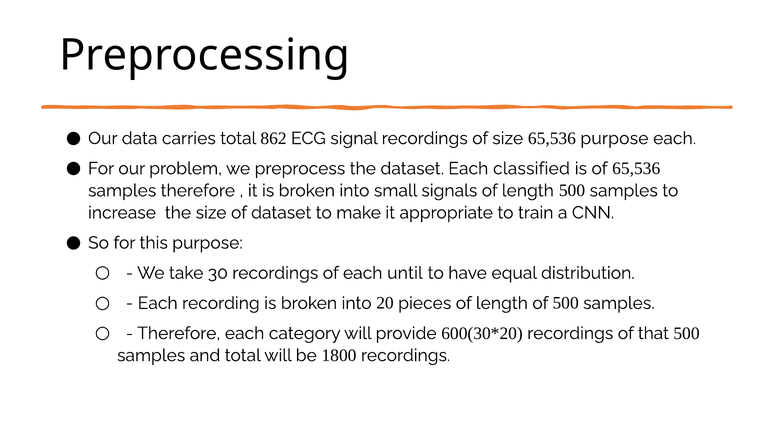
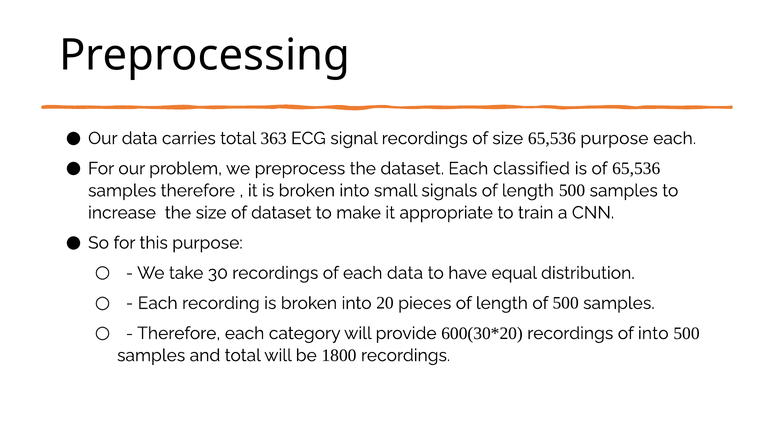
862: 862 -> 363
each until: until -> data
of that: that -> into
